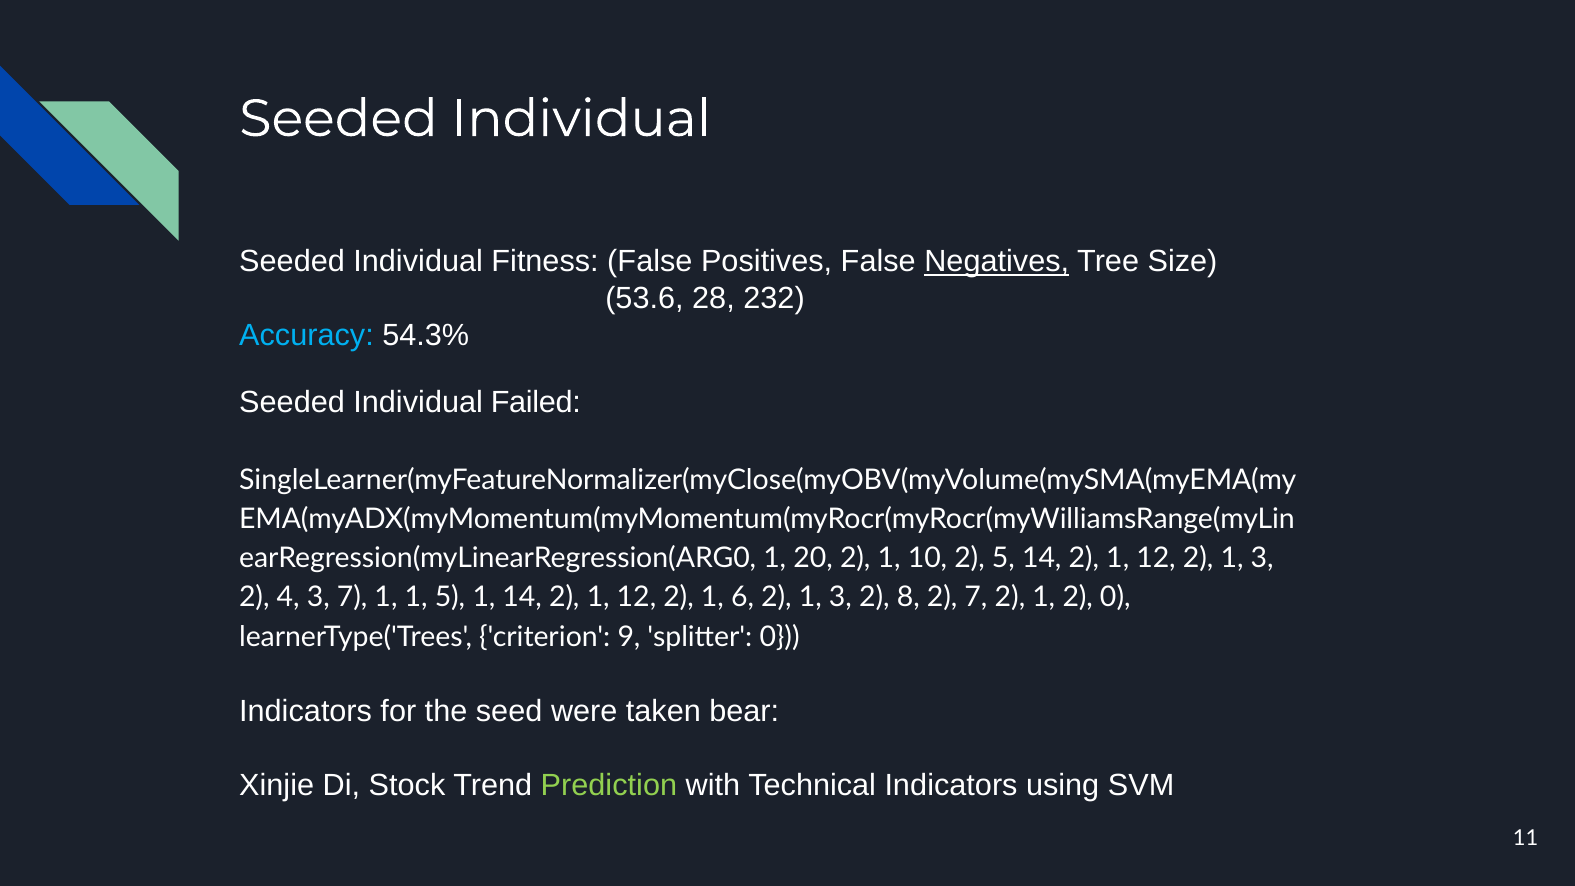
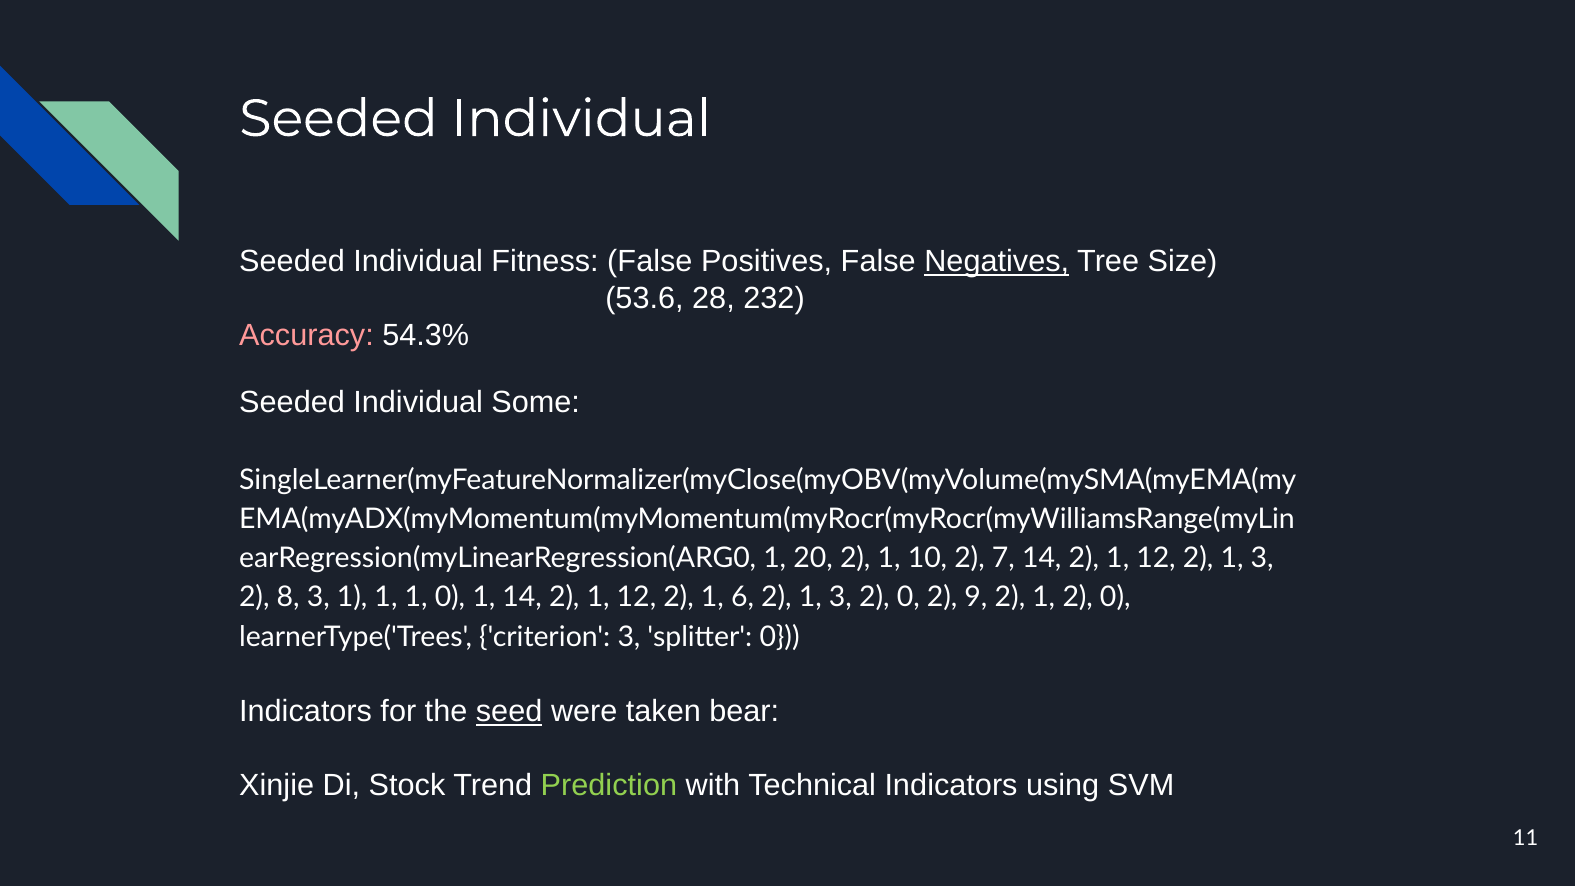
Accuracy colour: light blue -> pink
Failed: Failed -> Some
2 5: 5 -> 7
4: 4 -> 8
3 7: 7 -> 1
1 5: 5 -> 0
3 2 8: 8 -> 0
2 7: 7 -> 9
criterion 9: 9 -> 3
seed underline: none -> present
